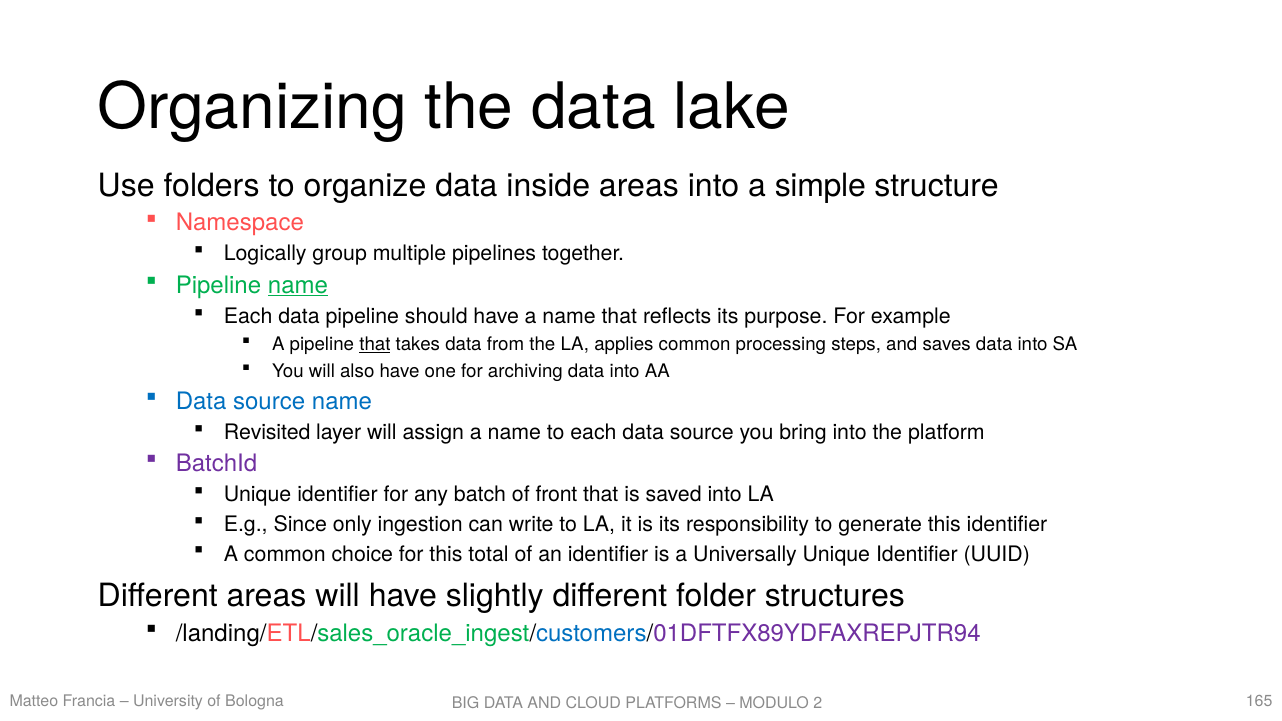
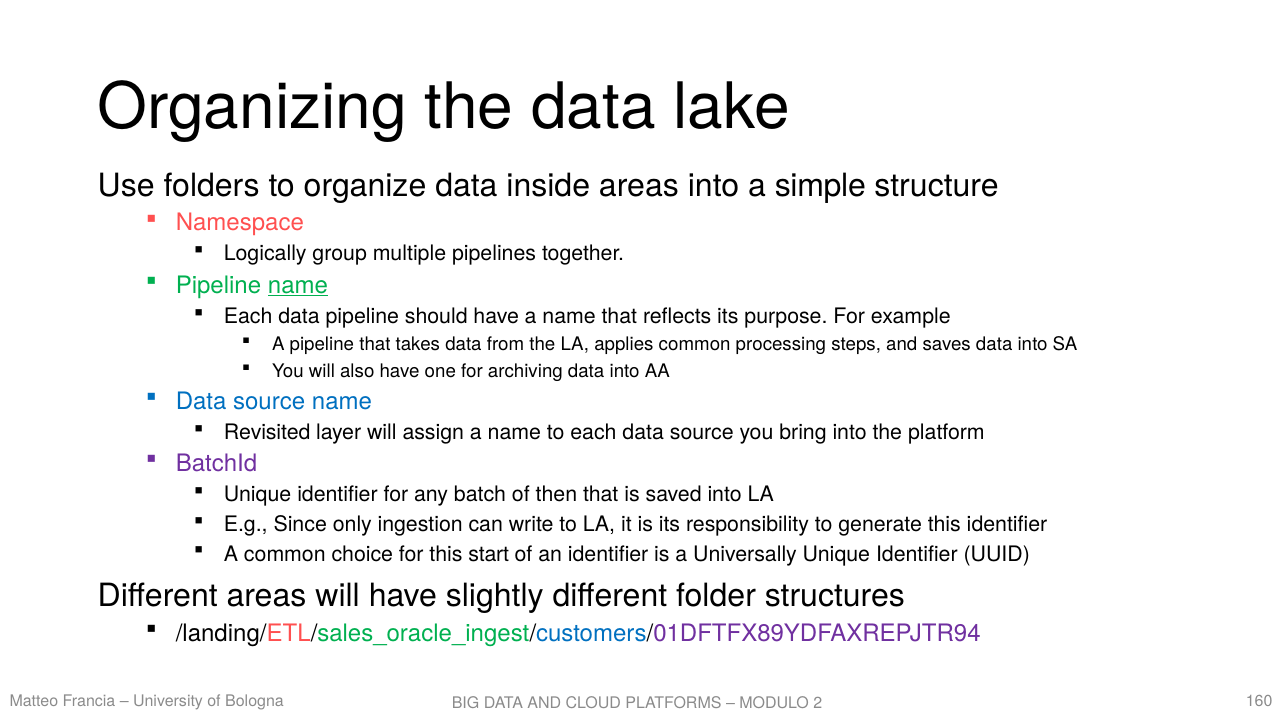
that at (375, 345) underline: present -> none
front: front -> then
total: total -> start
165: 165 -> 160
